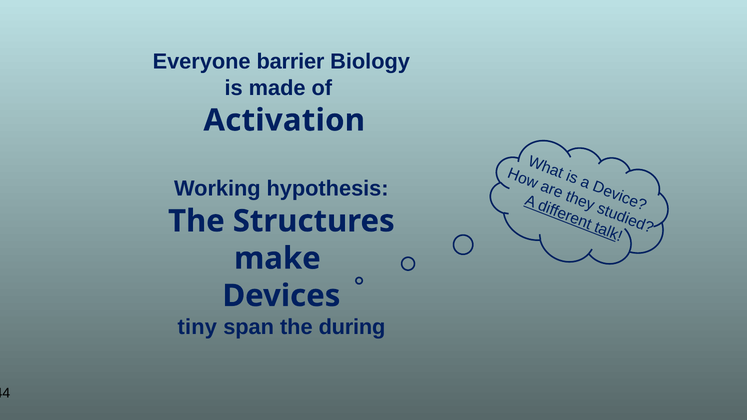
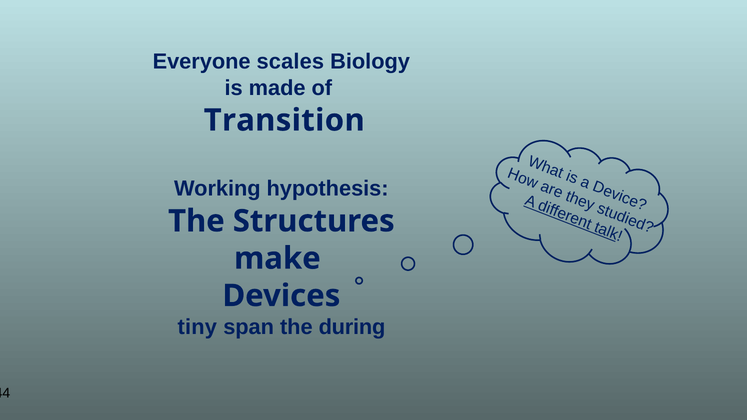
barrier: barrier -> scales
Activation: Activation -> Transition
